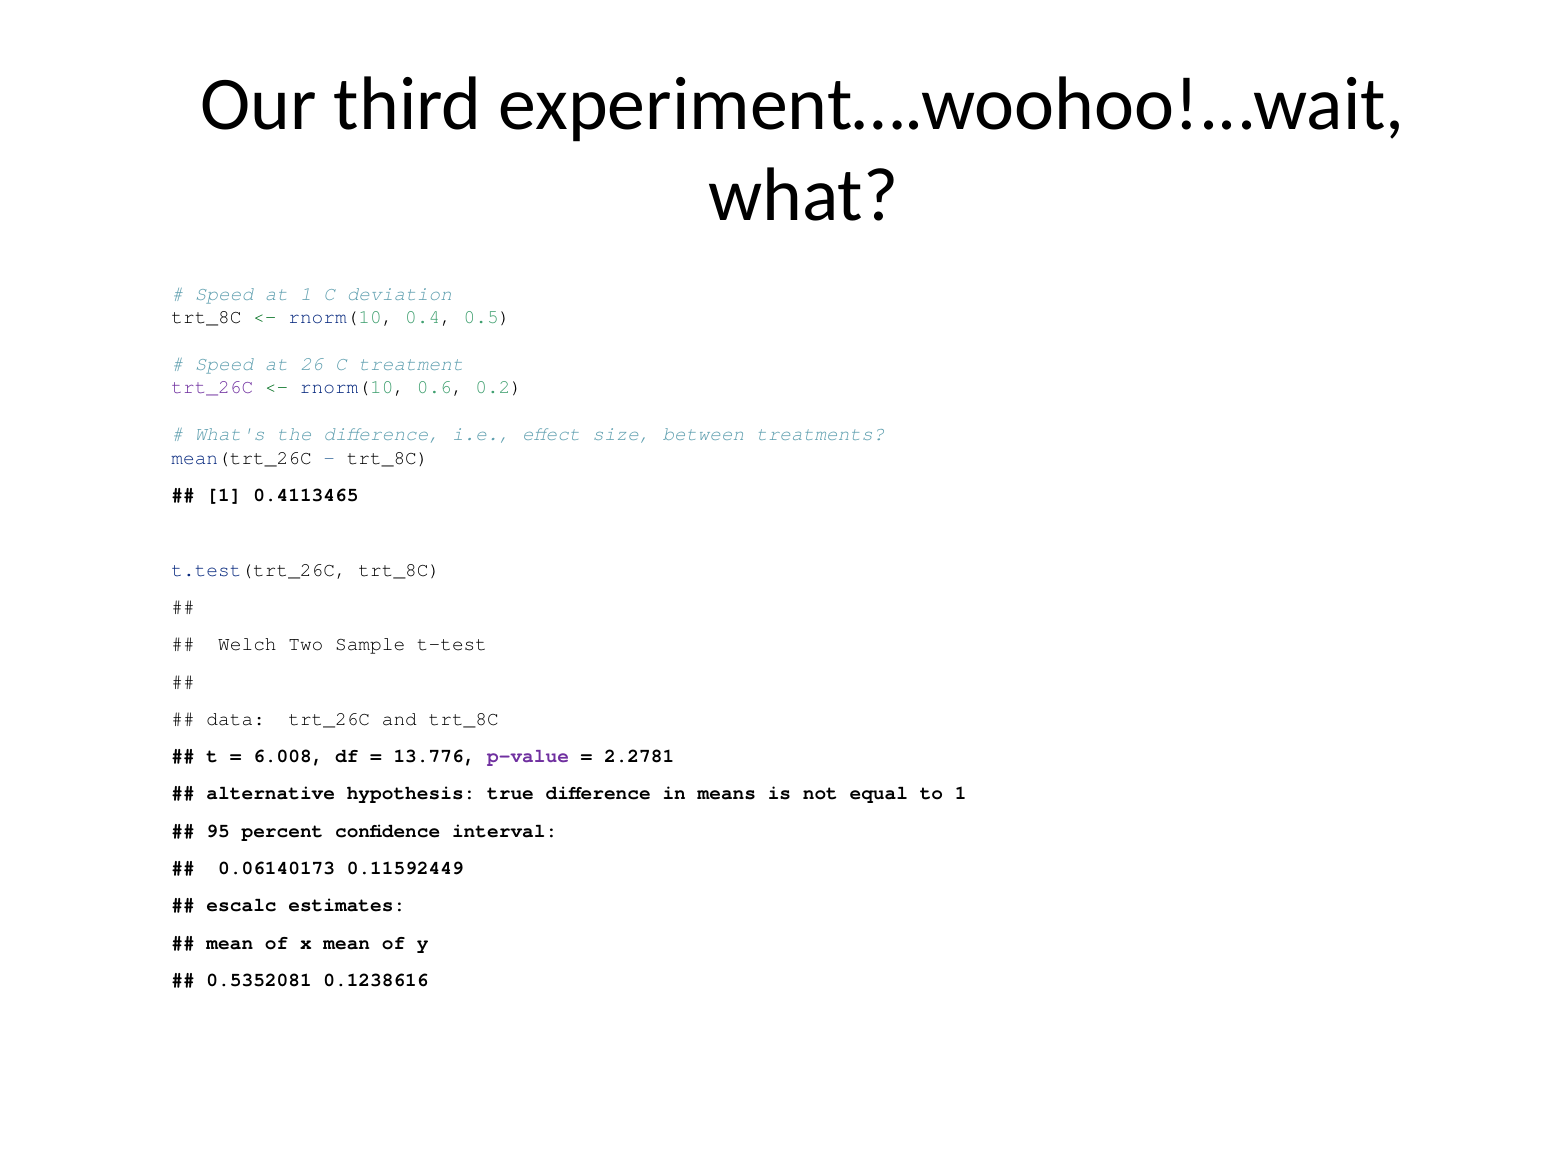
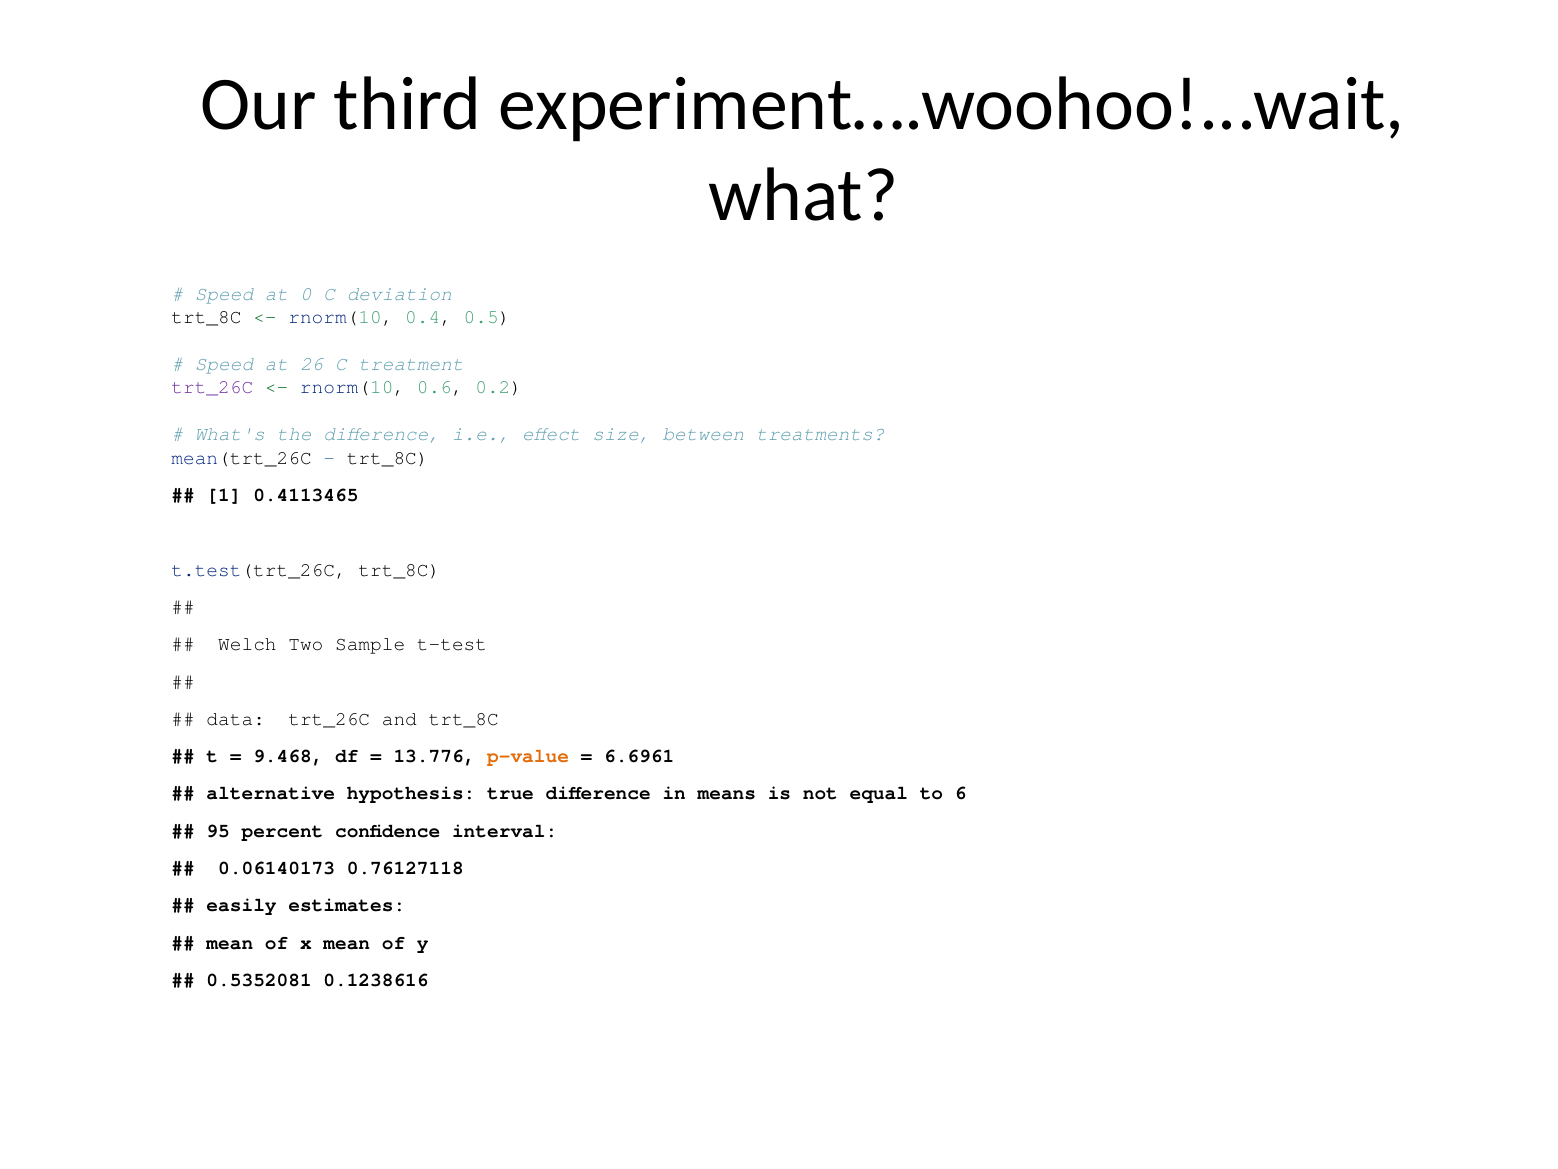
at 1: 1 -> 0
6.008: 6.008 -> 9.468
p-value colour: purple -> orange
2.2781: 2.2781 -> 6.6961
to 1: 1 -> 6
0.11592449: 0.11592449 -> 0.76127118
escalc: escalc -> easily
